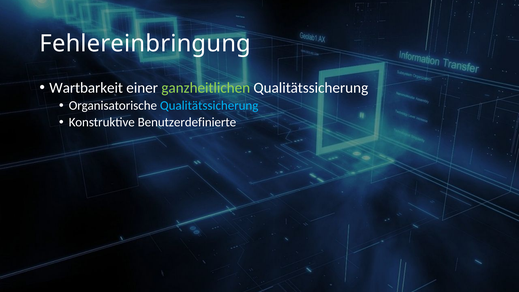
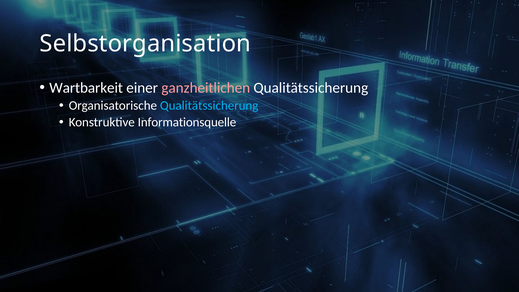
Fehlereinbringung: Fehlereinbringung -> Selbstorganisation
ganzheitlichen colour: light green -> pink
Benutzerdefinierte: Benutzerdefinierte -> Informationsquelle
